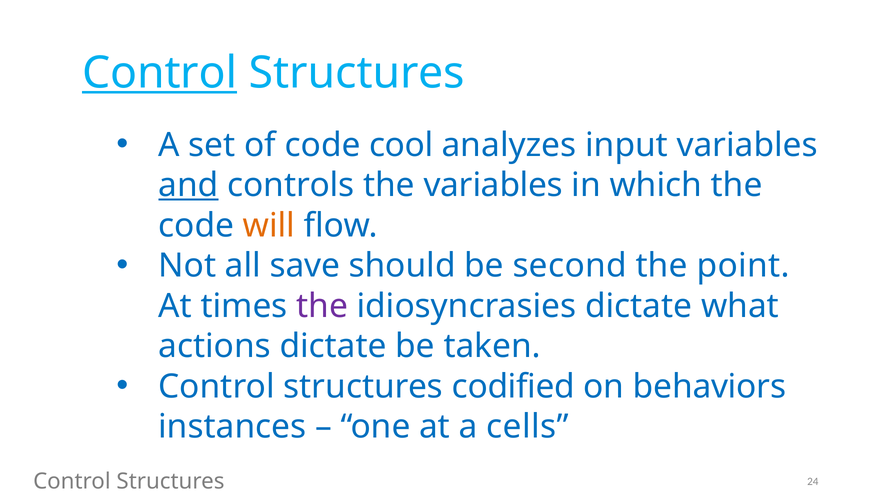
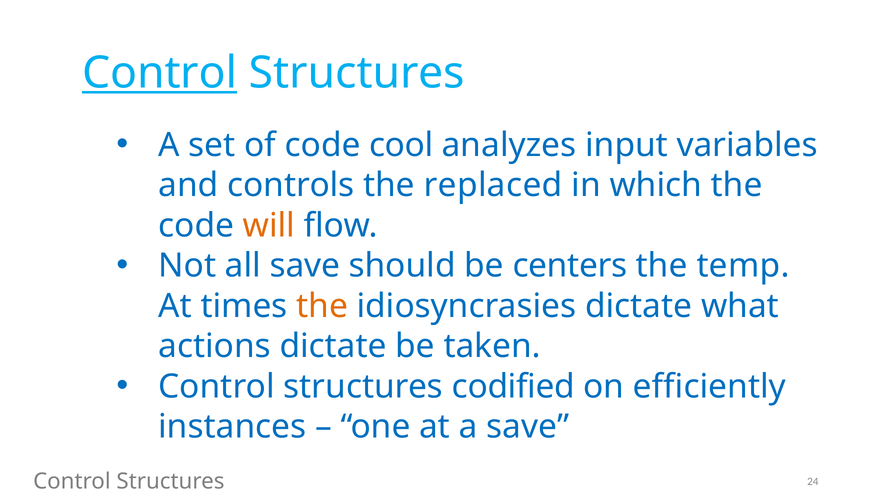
and underline: present -> none
the variables: variables -> replaced
second: second -> centers
point: point -> temp
the at (322, 306) colour: purple -> orange
behaviors: behaviors -> efficiently
a cells: cells -> save
